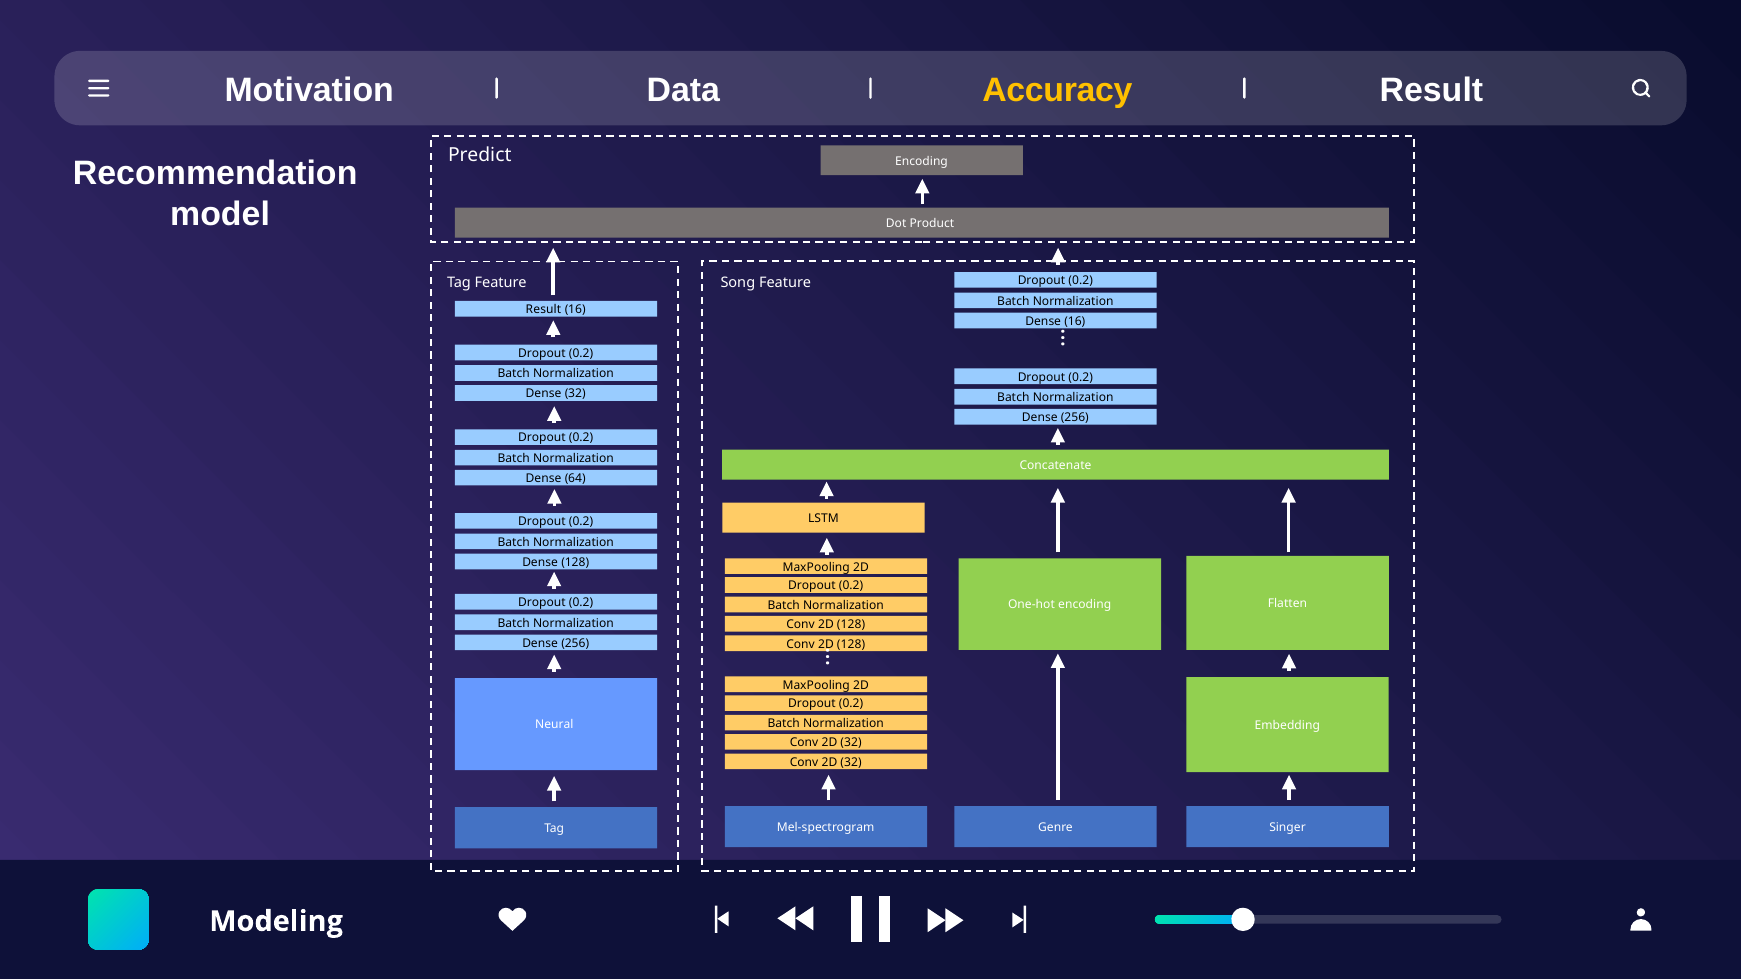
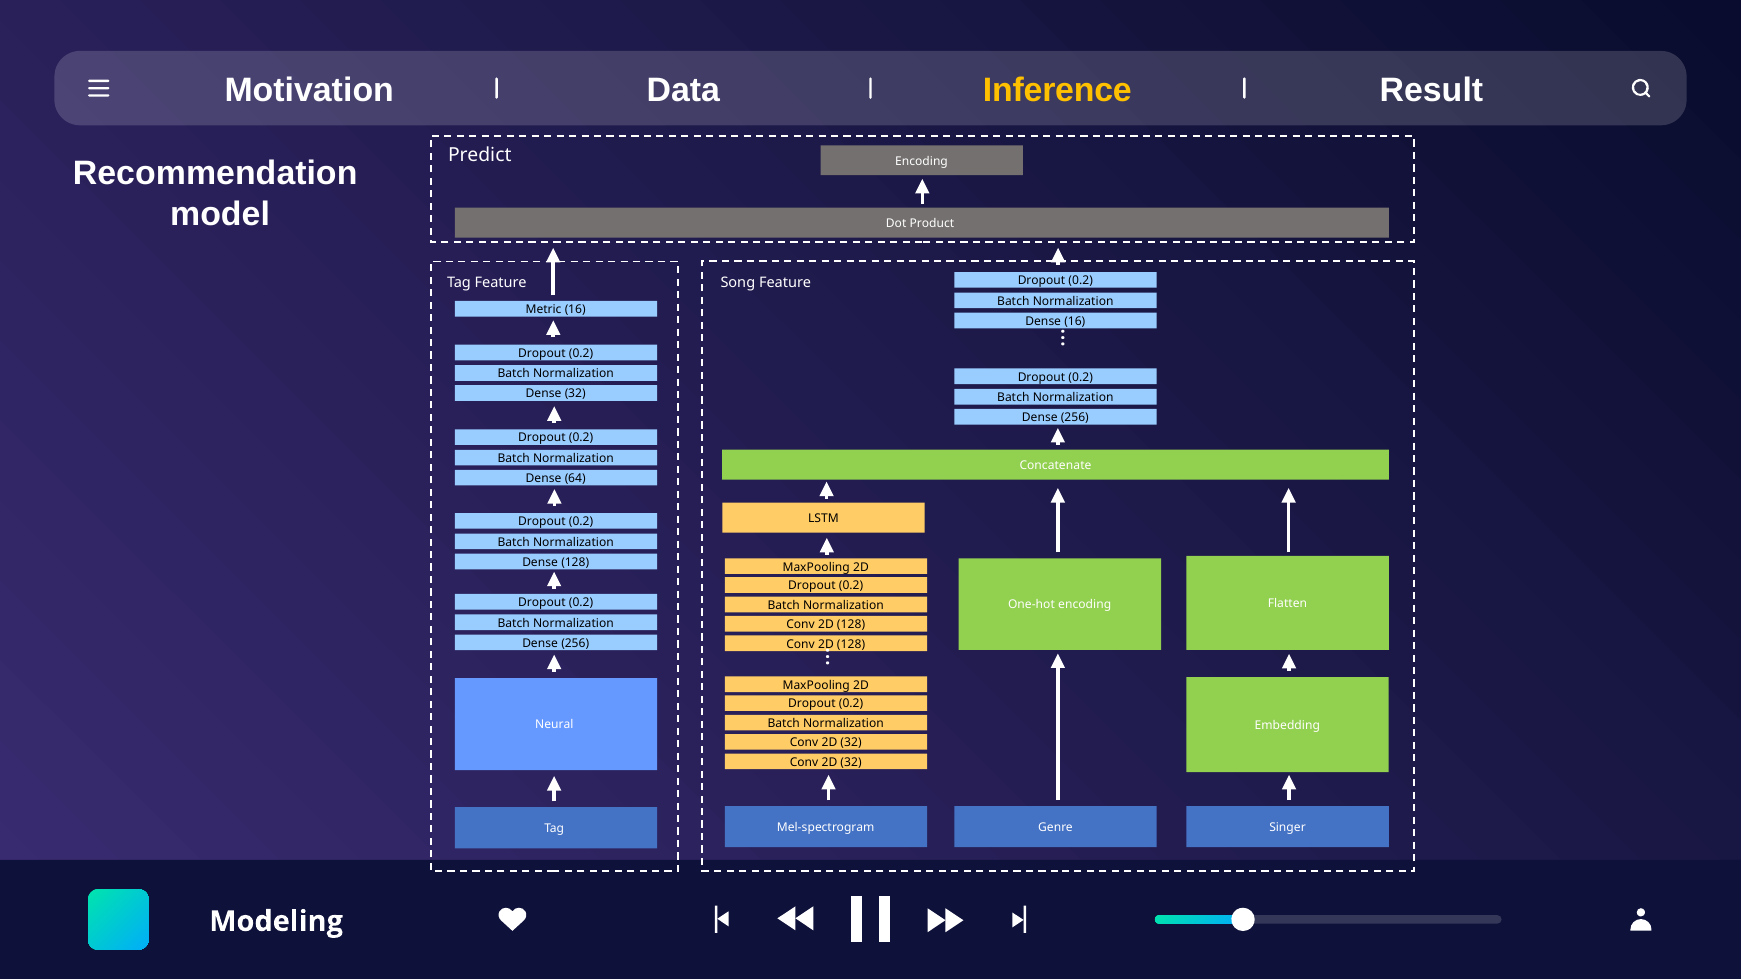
Accuracy: Accuracy -> Inference
Result at (544, 310): Result -> Metric
